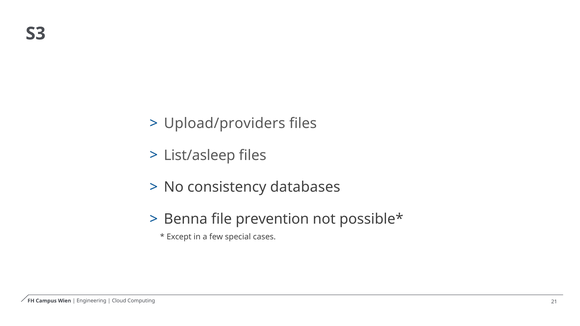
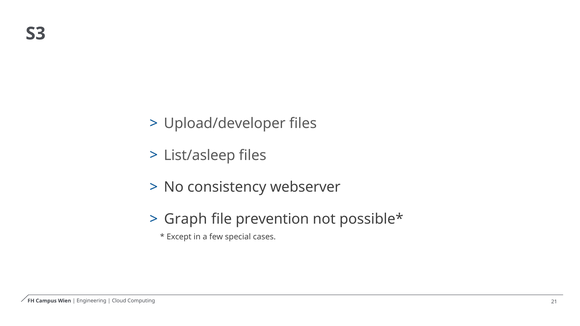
Upload/providers: Upload/providers -> Upload/developer
databases: databases -> webserver
Benna: Benna -> Graph
